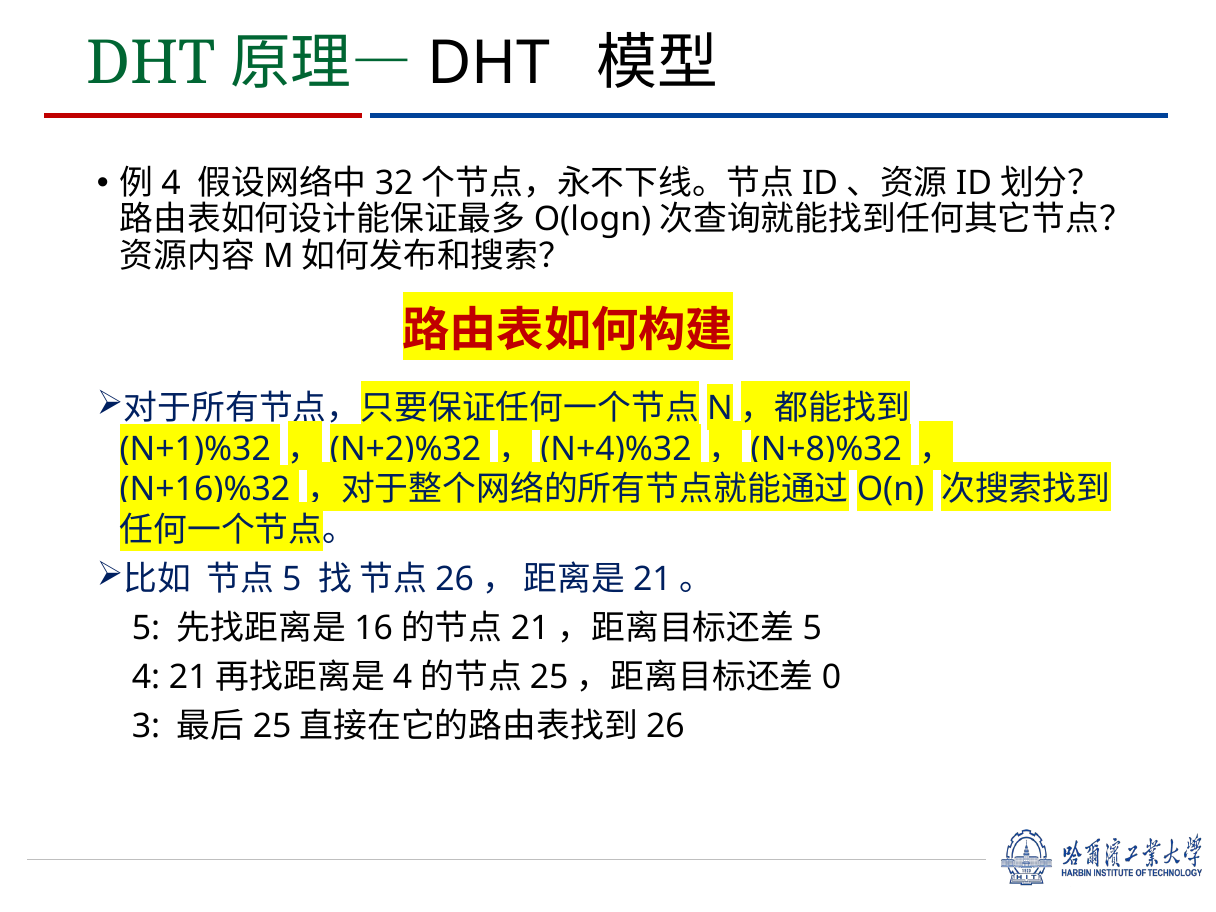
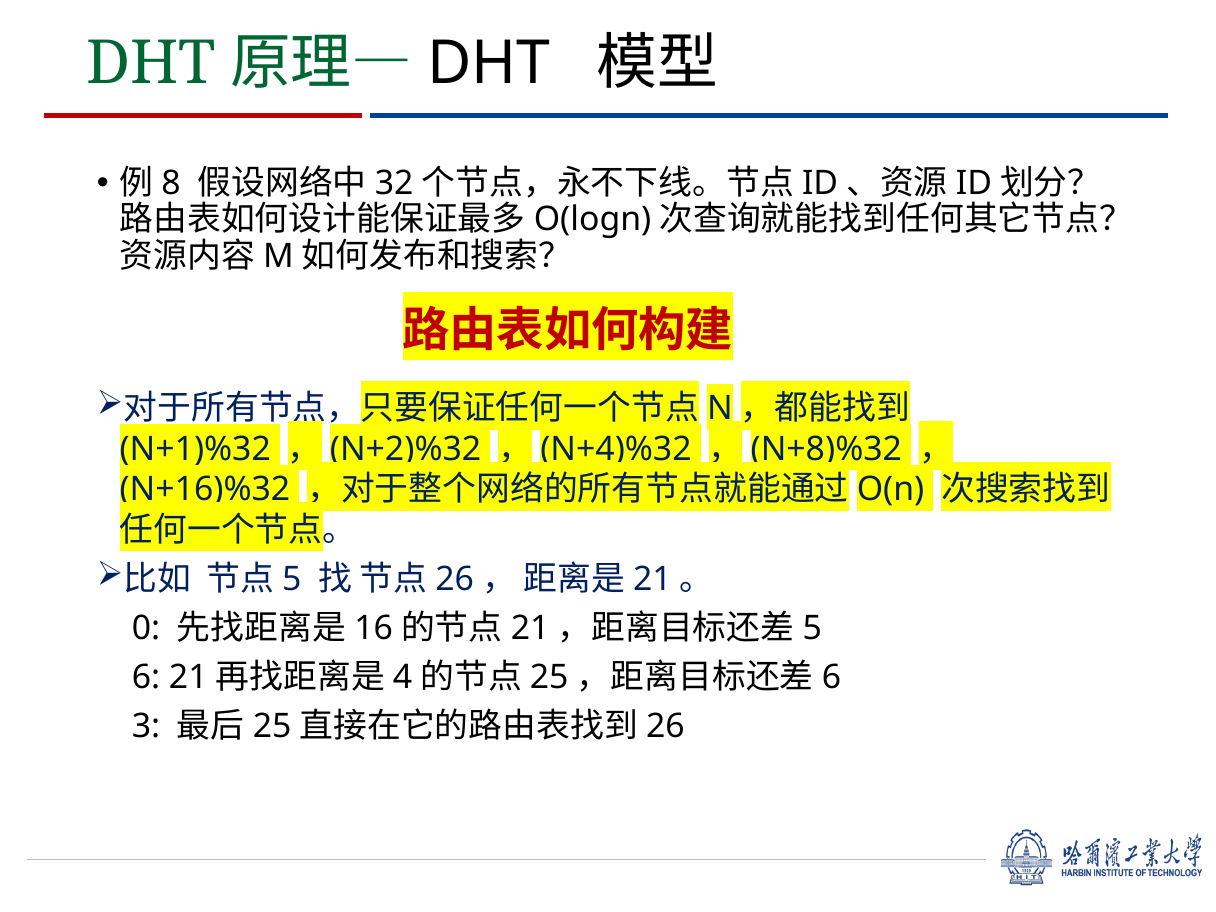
4 at (171, 183): 4 -> 8
5 at (146, 628): 5 -> 0
4 at (146, 678): 4 -> 6
0 at (831, 678): 0 -> 6
